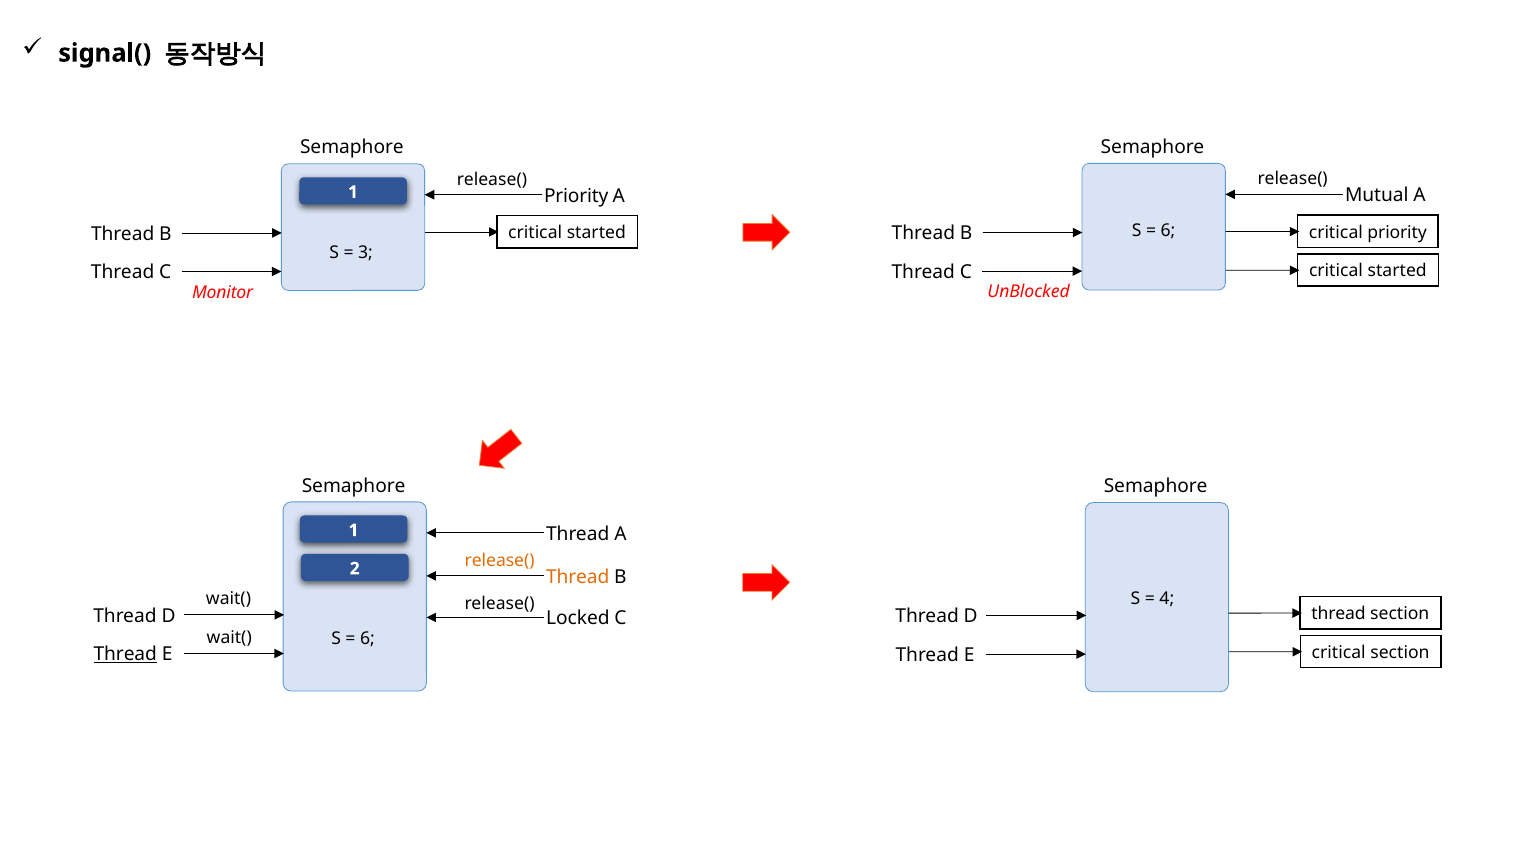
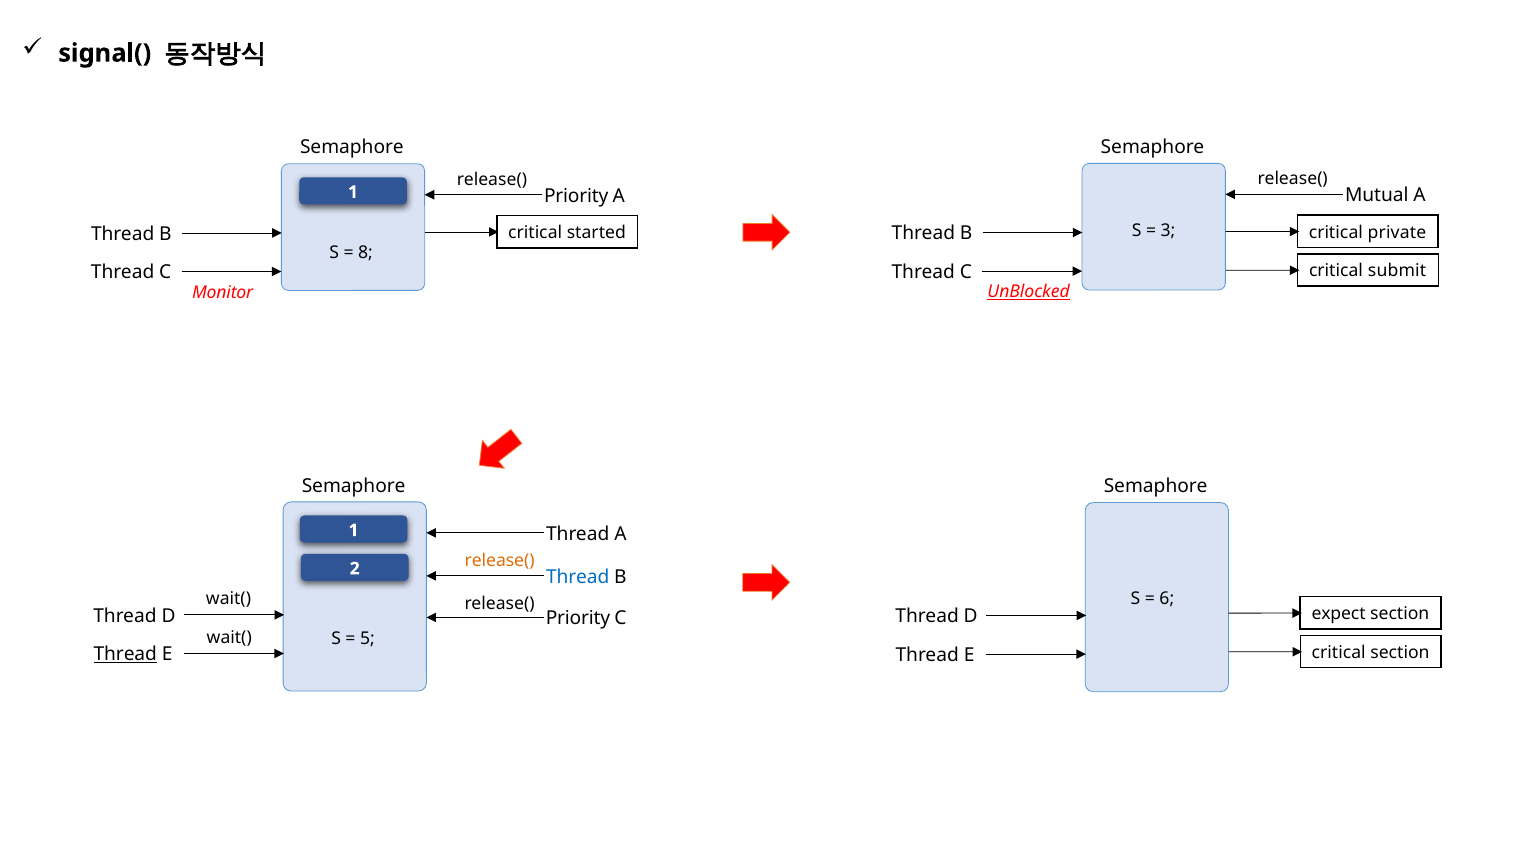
6 at (1168, 231): 6 -> 3
critical priority: priority -> private
3: 3 -> 8
started at (1397, 271): started -> submit
UnBlocked underline: none -> present
Thread at (578, 577) colour: orange -> blue
4: 4 -> 6
thread at (1339, 614): thread -> expect
Locked at (578, 619): Locked -> Priority
6 at (367, 639): 6 -> 5
